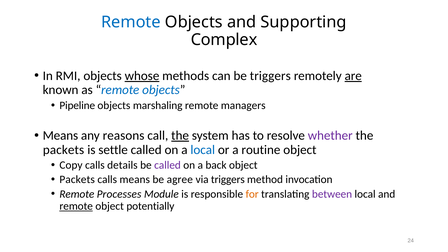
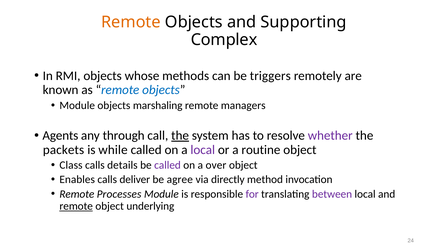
Remote at (131, 22) colour: blue -> orange
whose underline: present -> none
are underline: present -> none
Pipeline at (77, 105): Pipeline -> Module
Means at (60, 136): Means -> Agents
reasons: reasons -> through
settle: settle -> while
local at (203, 150) colour: blue -> purple
Copy: Copy -> Class
back: back -> over
Packets at (77, 180): Packets -> Enables
calls means: means -> deliver
via triggers: triggers -> directly
for colour: orange -> purple
potentially: potentially -> underlying
